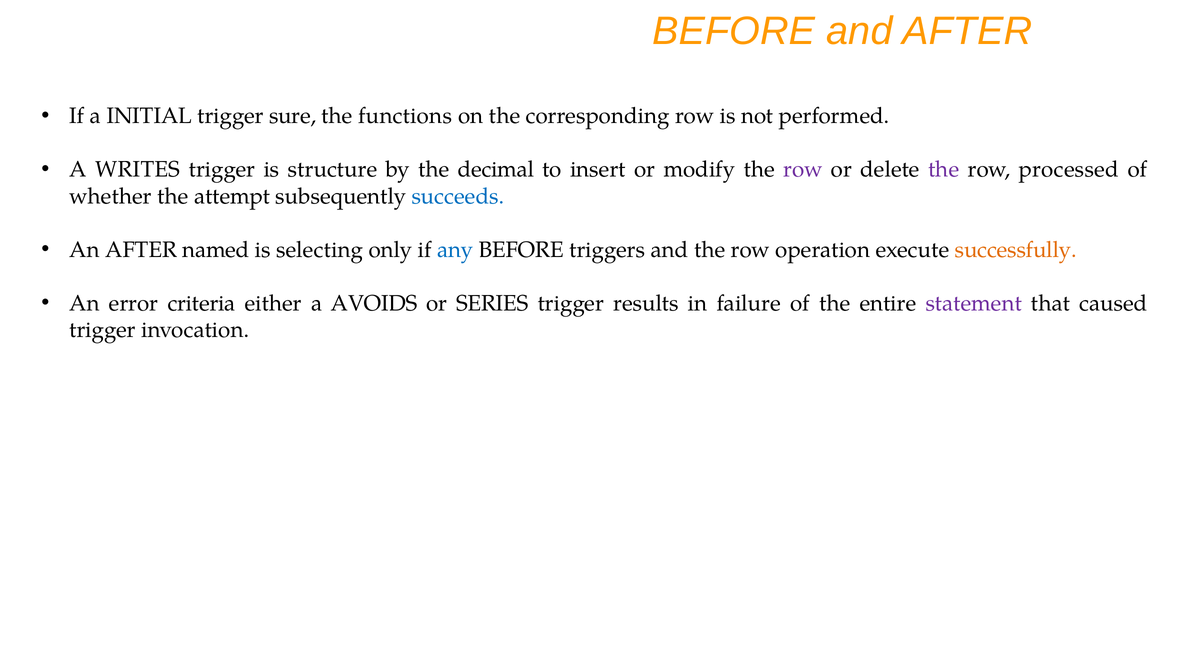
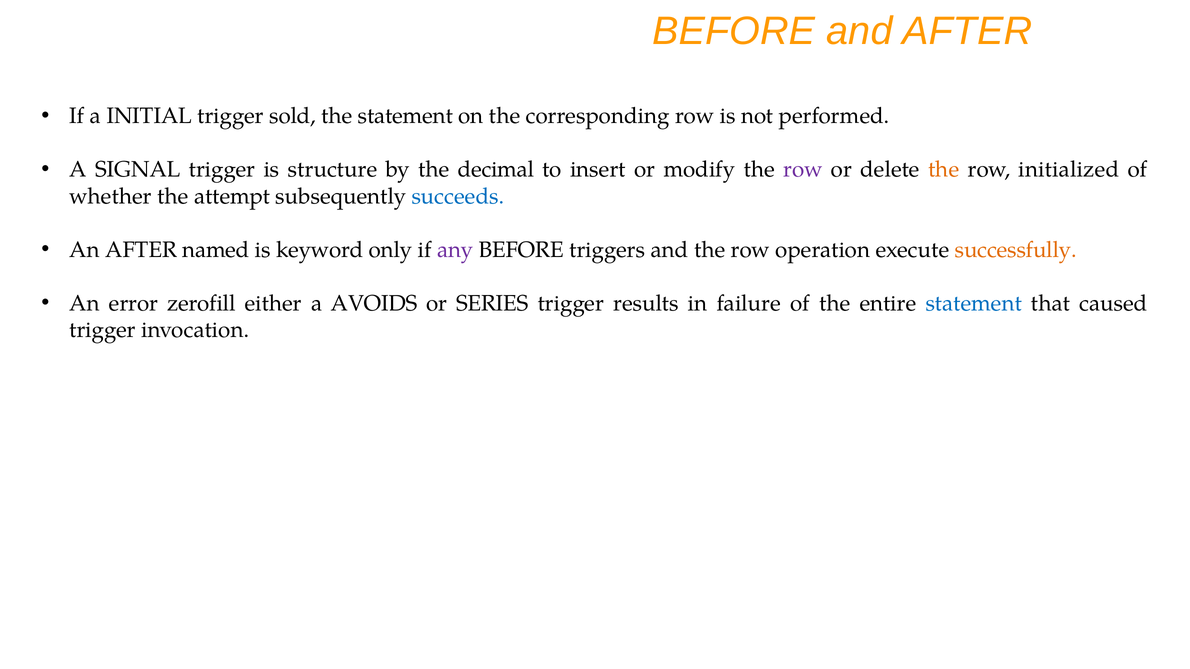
sure: sure -> sold
the functions: functions -> statement
WRITES: WRITES -> SIGNAL
the at (944, 170) colour: purple -> orange
processed: processed -> initialized
selecting: selecting -> keyword
any colour: blue -> purple
criteria: criteria -> zerofill
statement at (974, 303) colour: purple -> blue
